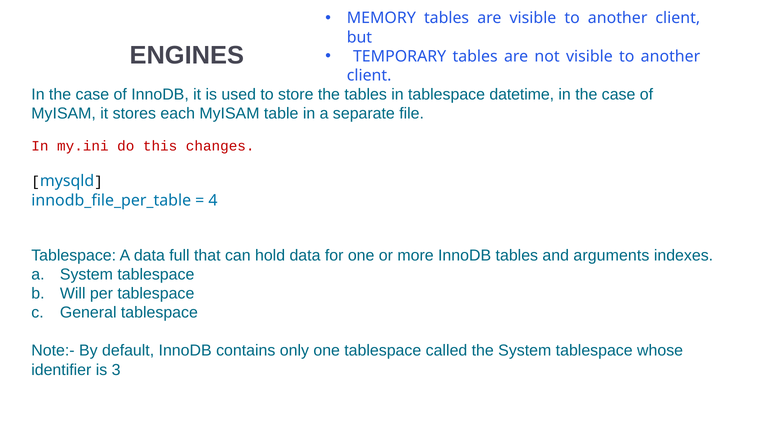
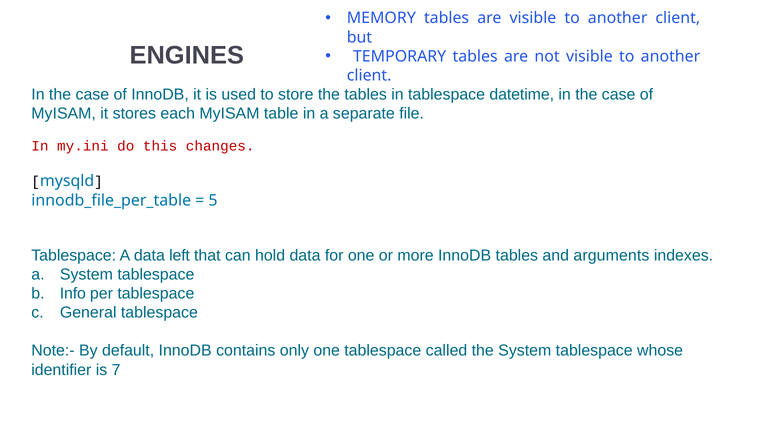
4: 4 -> 5
full: full -> left
Will: Will -> Info
3: 3 -> 7
